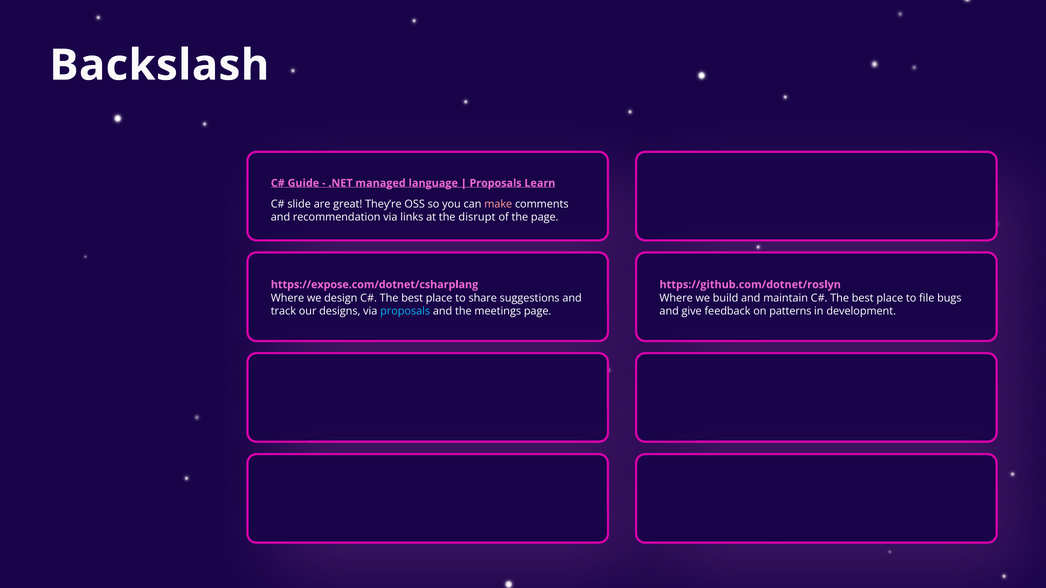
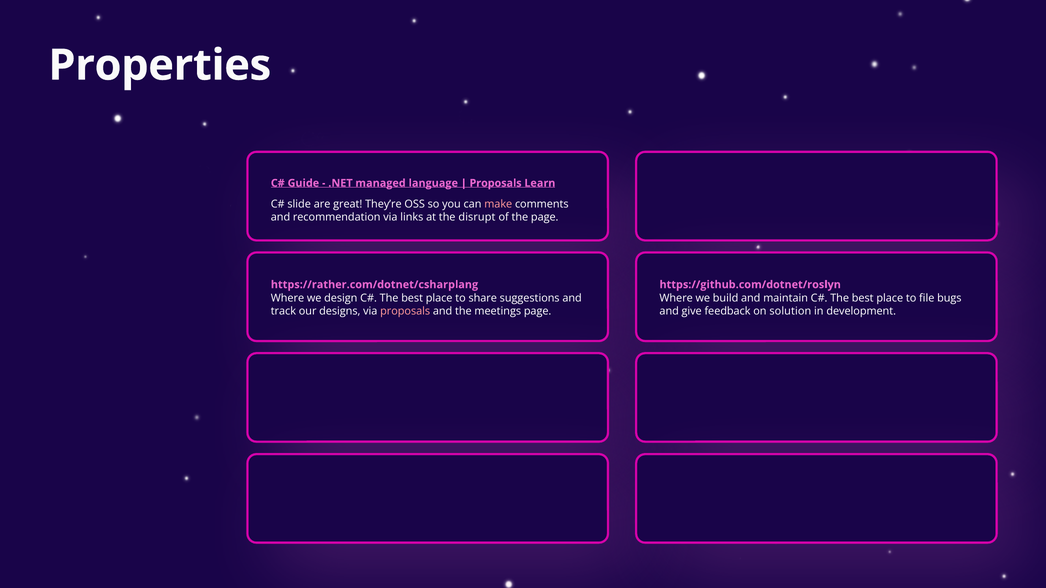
Backslash: Backslash -> Properties
https://expose.com/dotnet/csharplang: https://expose.com/dotnet/csharplang -> https://rather.com/dotnet/csharplang
proposals at (405, 312) colour: light blue -> pink
patterns: patterns -> solution
